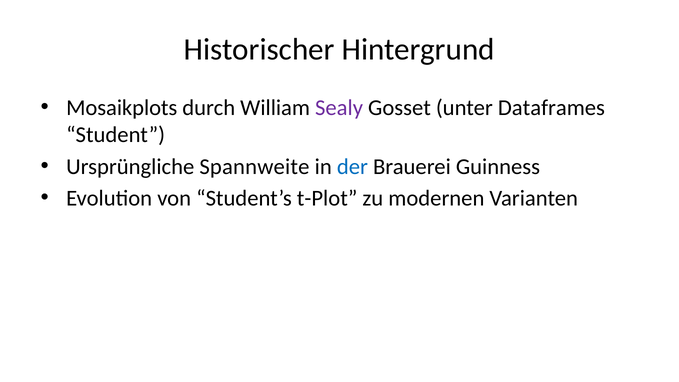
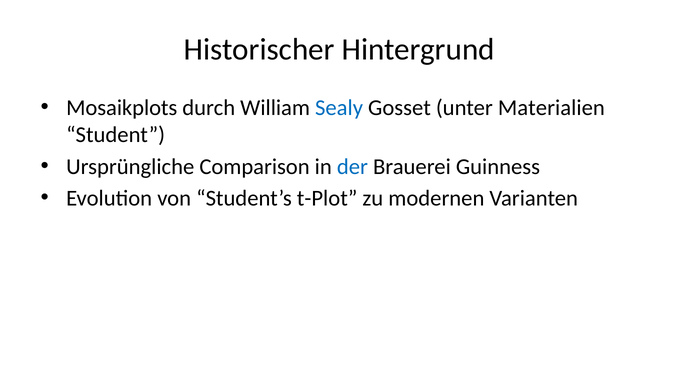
Sealy colour: purple -> blue
Dataframes: Dataframes -> Materialien
Spannweite: Spannweite -> Comparison
